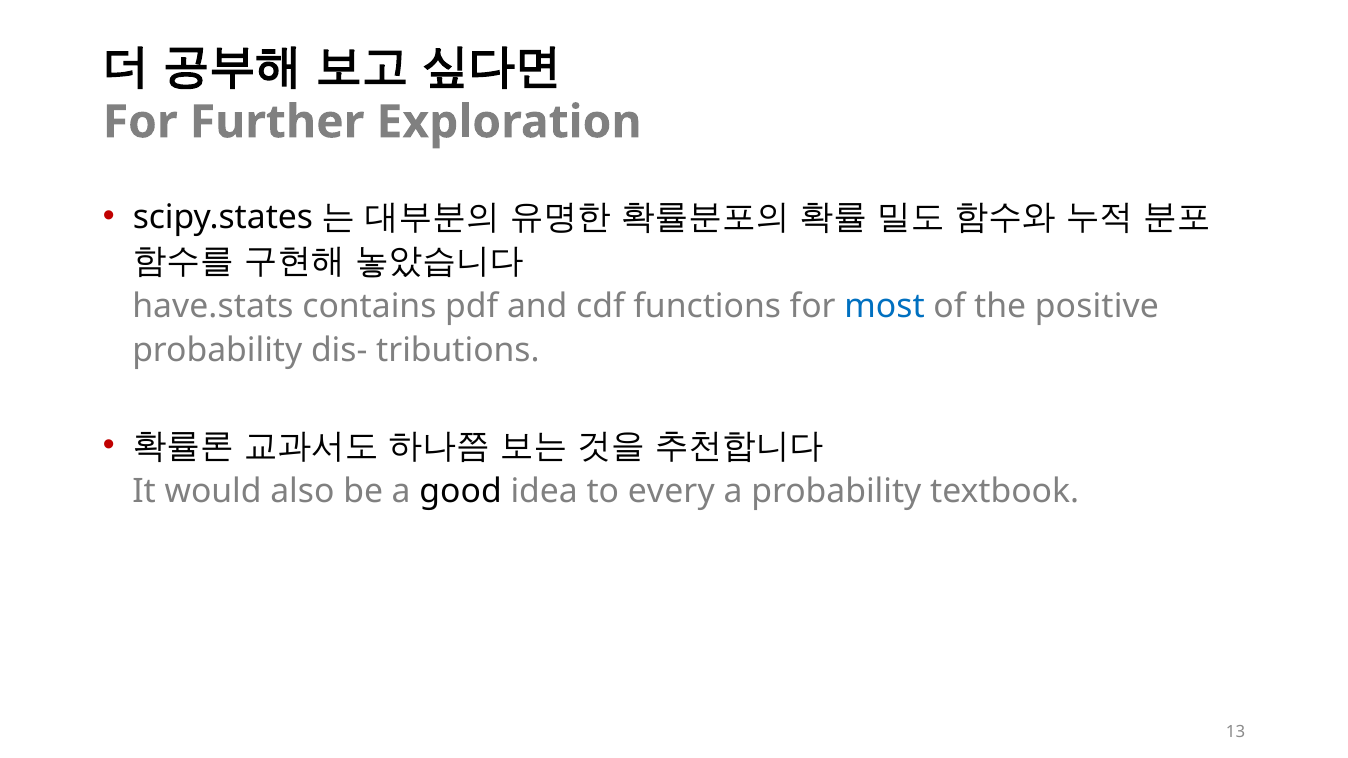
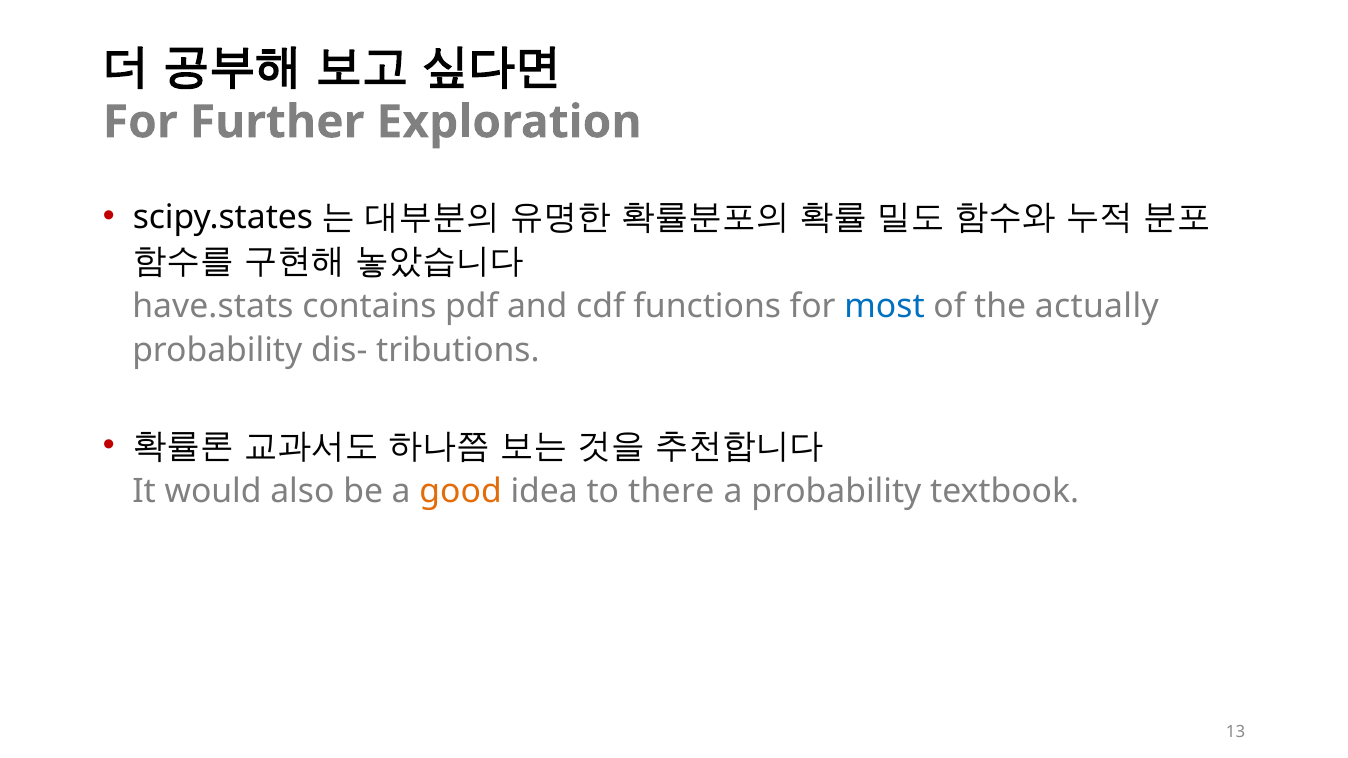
positive: positive -> actually
good colour: black -> orange
every: every -> there
